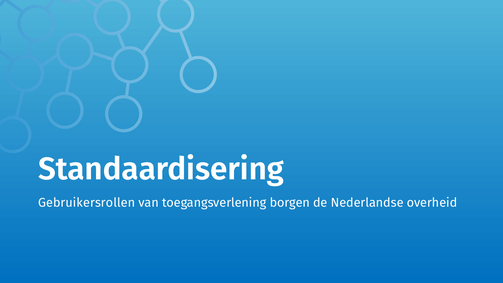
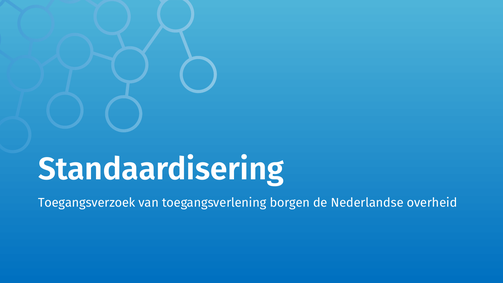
Gebruikersrollen: Gebruikersrollen -> Toegangsverzoek
